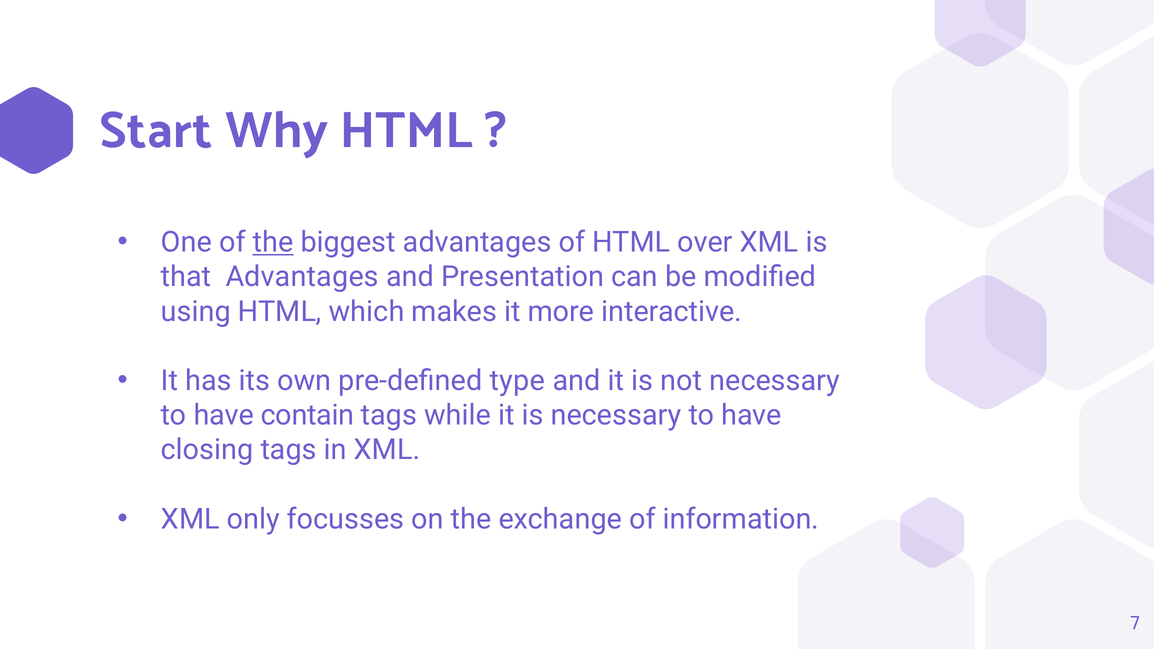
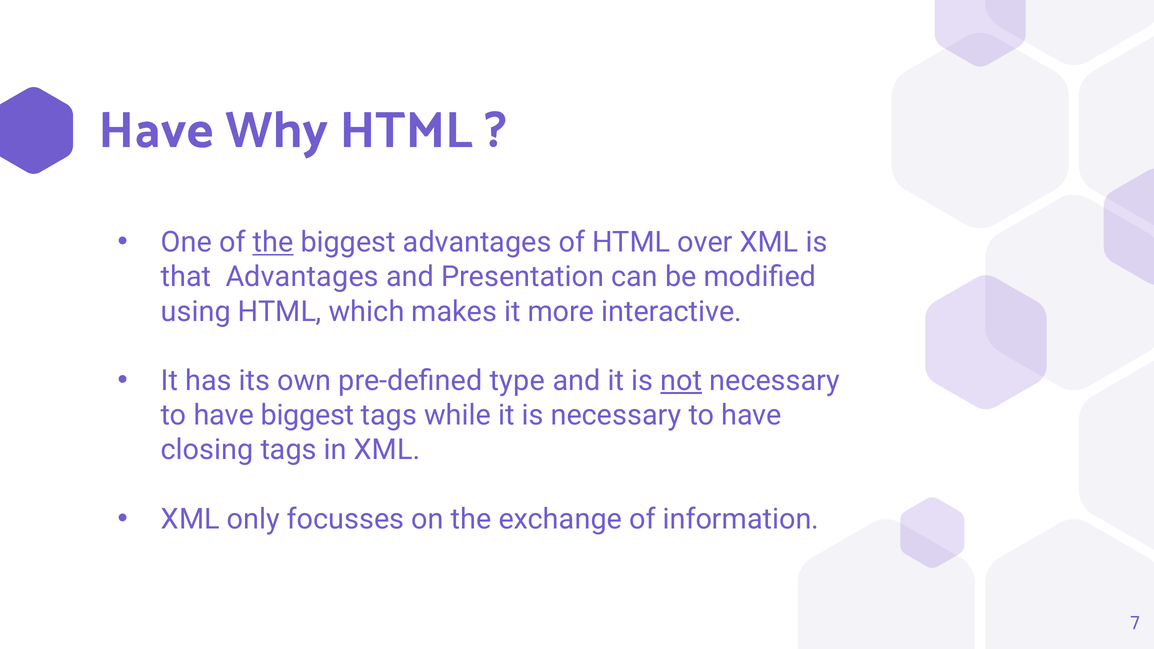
Start at (156, 130): Start -> Have
not underline: none -> present
have contain: contain -> biggest
